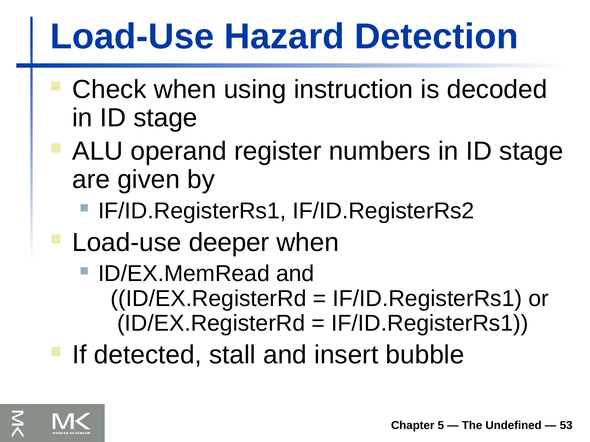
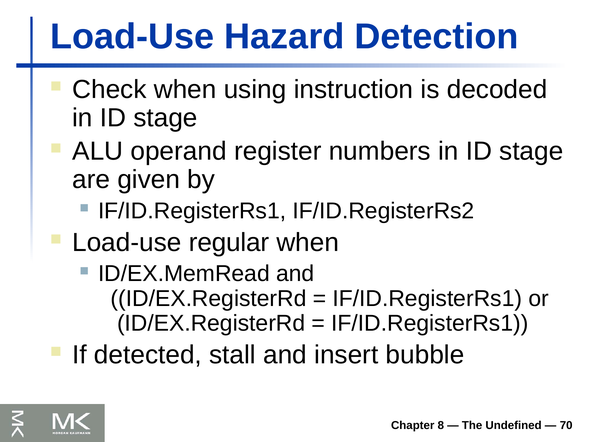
deeper: deeper -> regular
5: 5 -> 8
53: 53 -> 70
